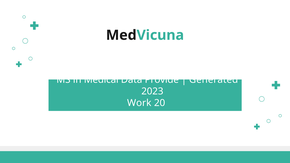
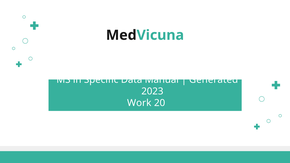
Medical: Medical -> Specific
Provide: Provide -> Manual
